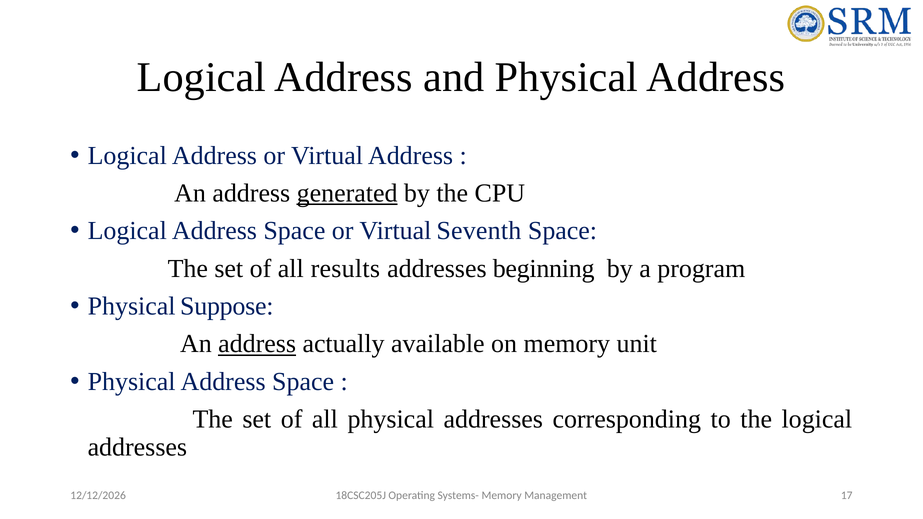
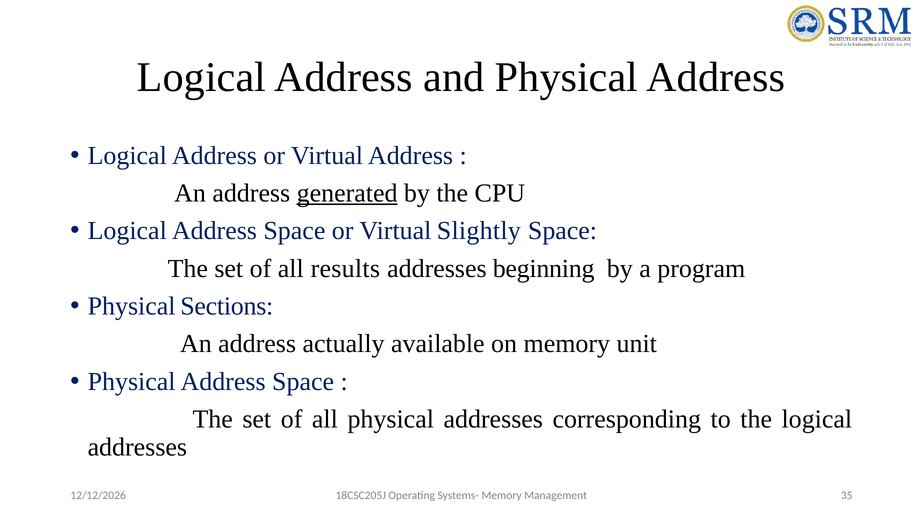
Seventh: Seventh -> Slightly
Suppose: Suppose -> Sections
address at (257, 344) underline: present -> none
17: 17 -> 35
